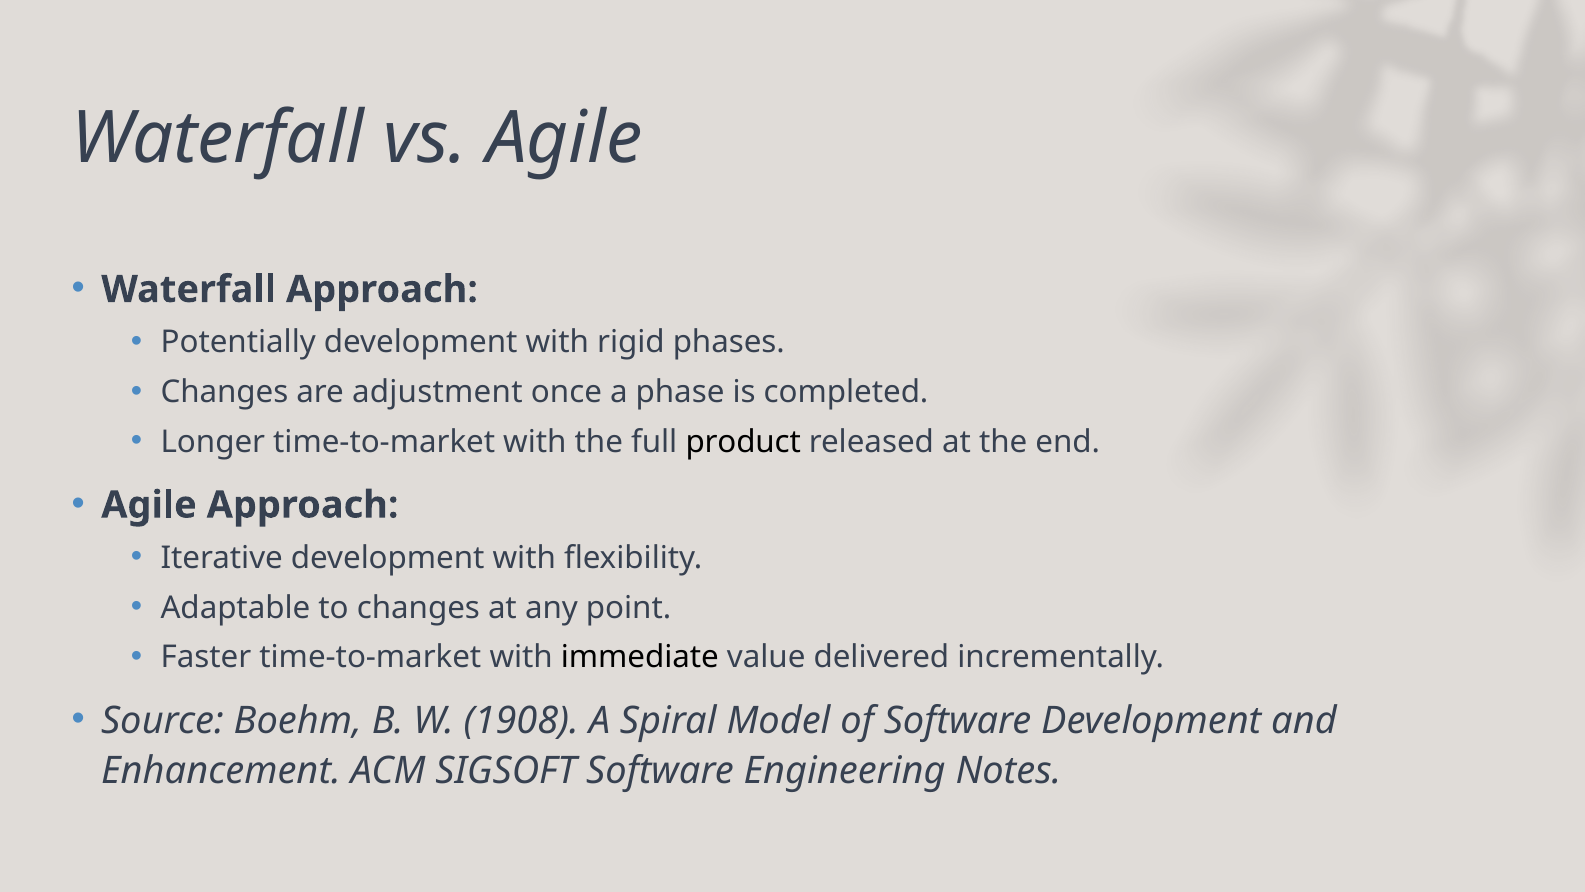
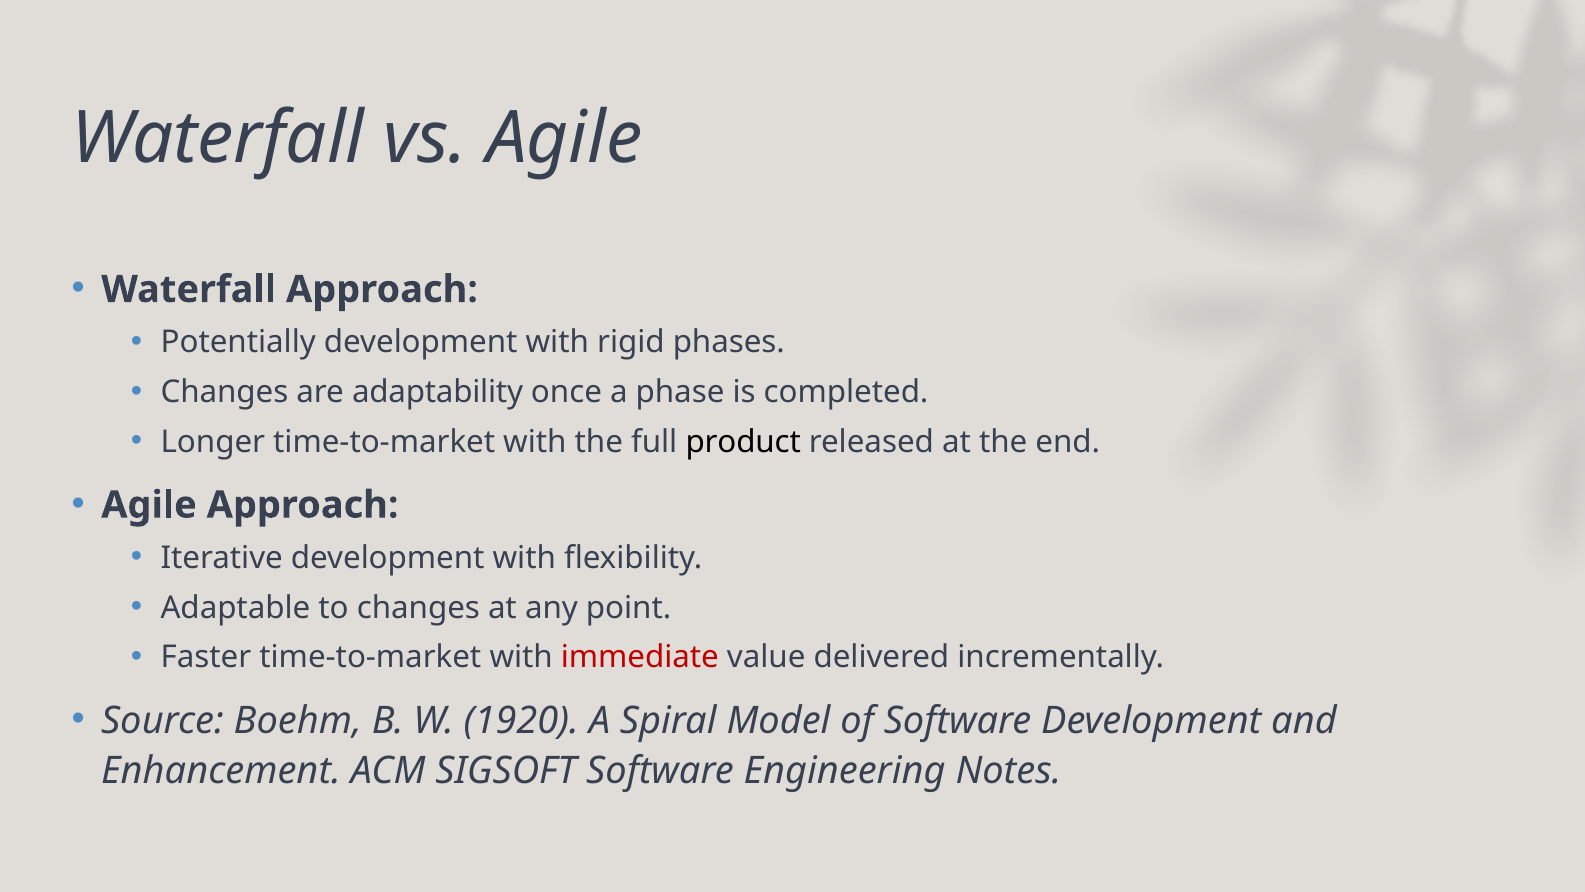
adjustment: adjustment -> adaptability
immediate colour: black -> red
1908: 1908 -> 1920
